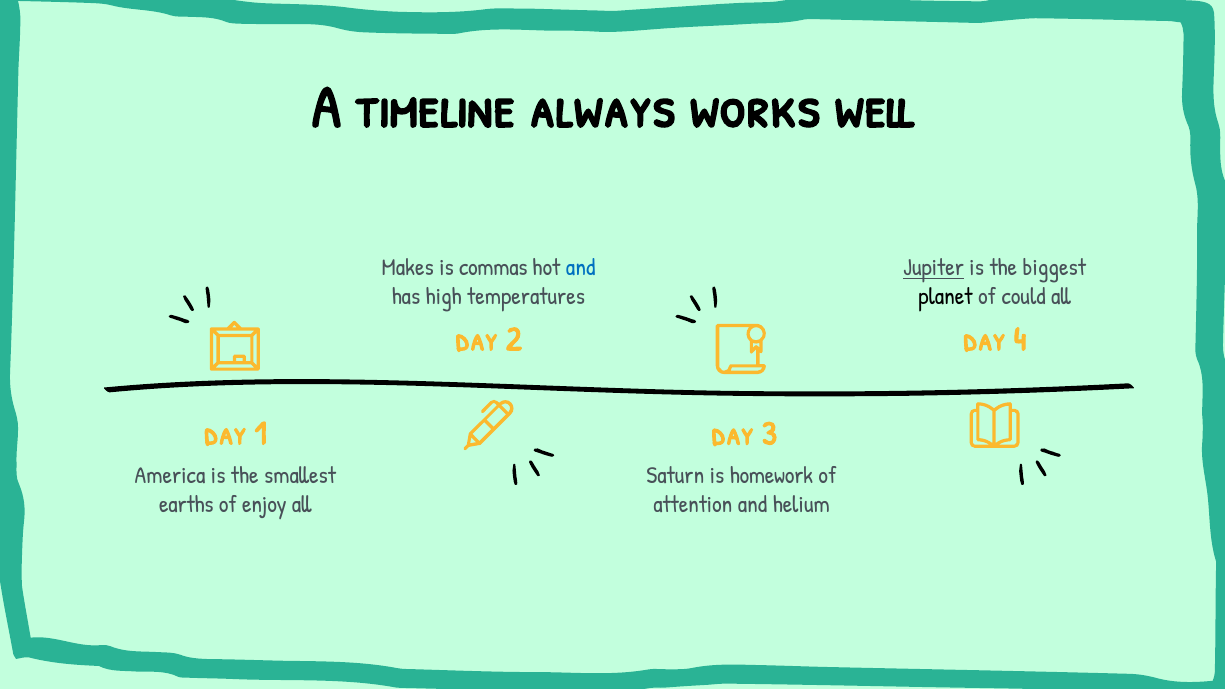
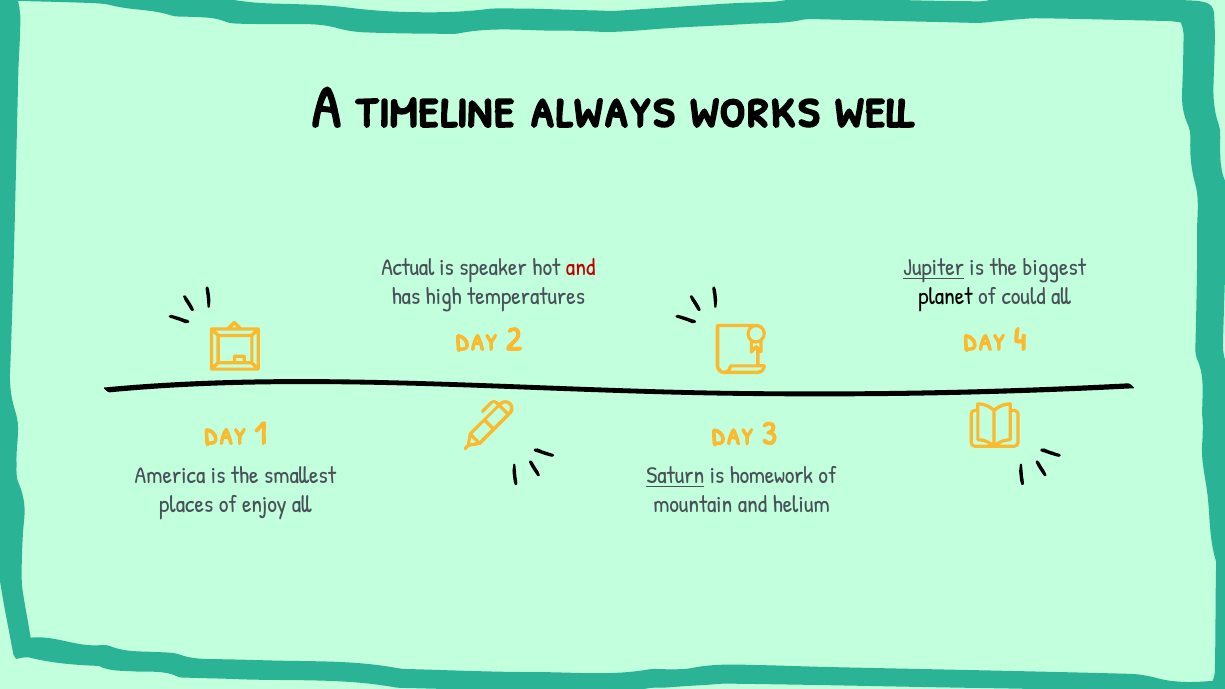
Makes: Makes -> Actual
commas: commas -> speaker
and at (581, 268) colour: blue -> red
Saturn underline: none -> present
earths: earths -> places
attention: attention -> mountain
